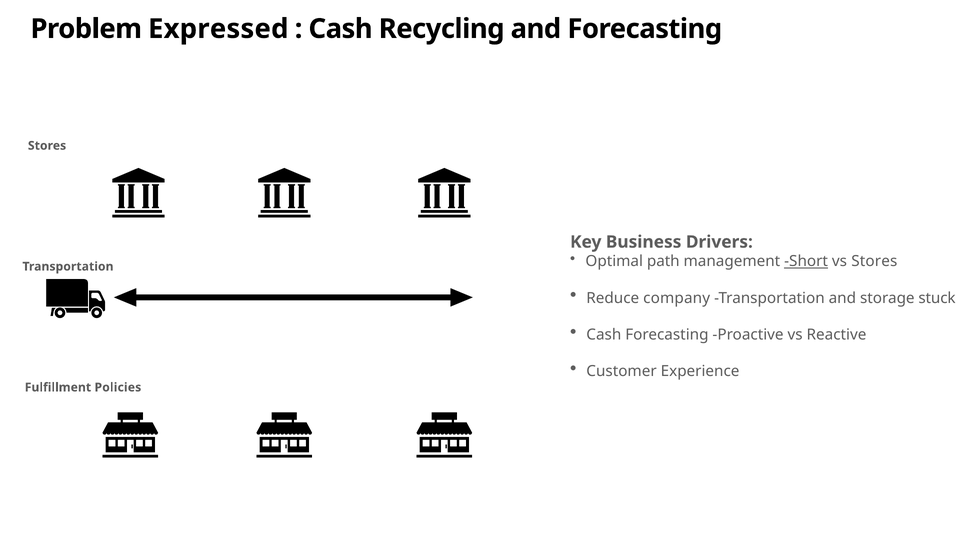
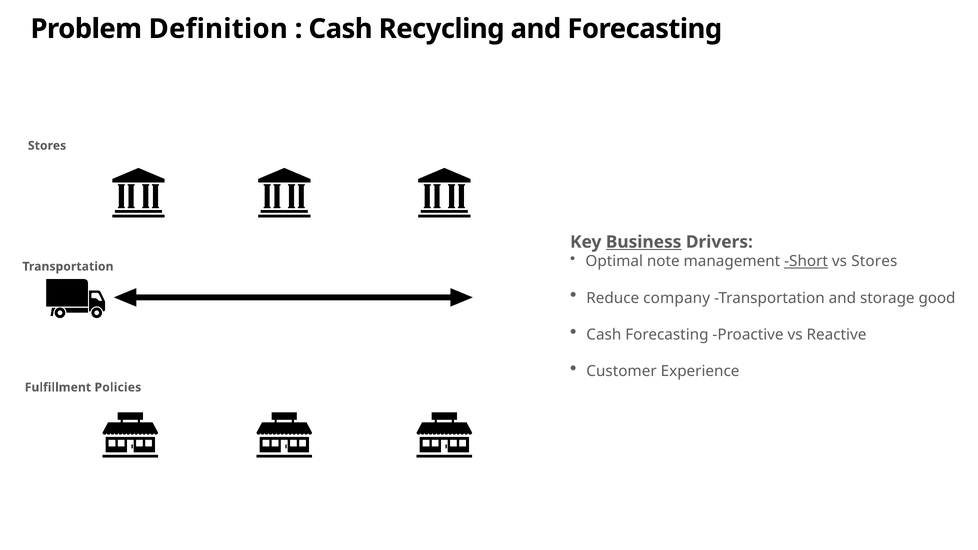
Expressed: Expressed -> Definition
Business underline: none -> present
path: path -> note
stuck: stuck -> good
